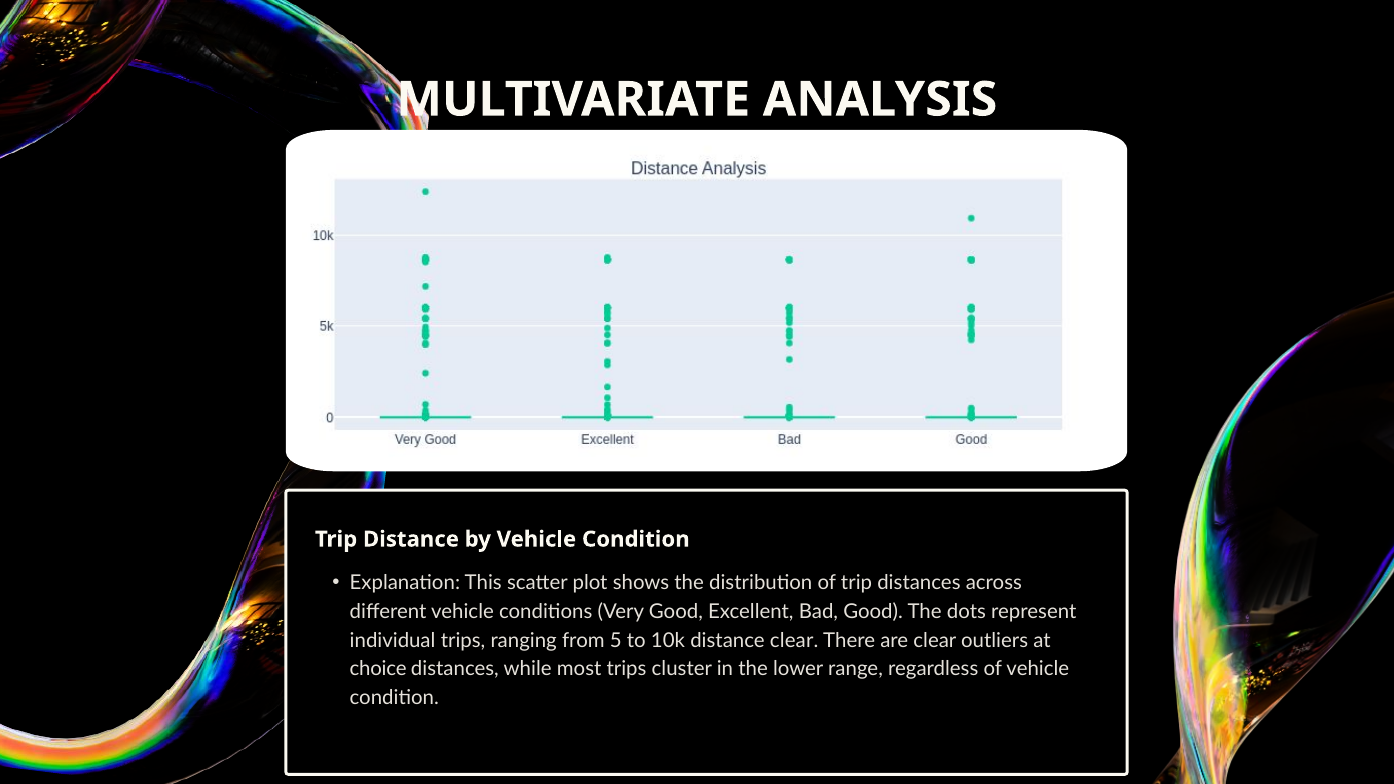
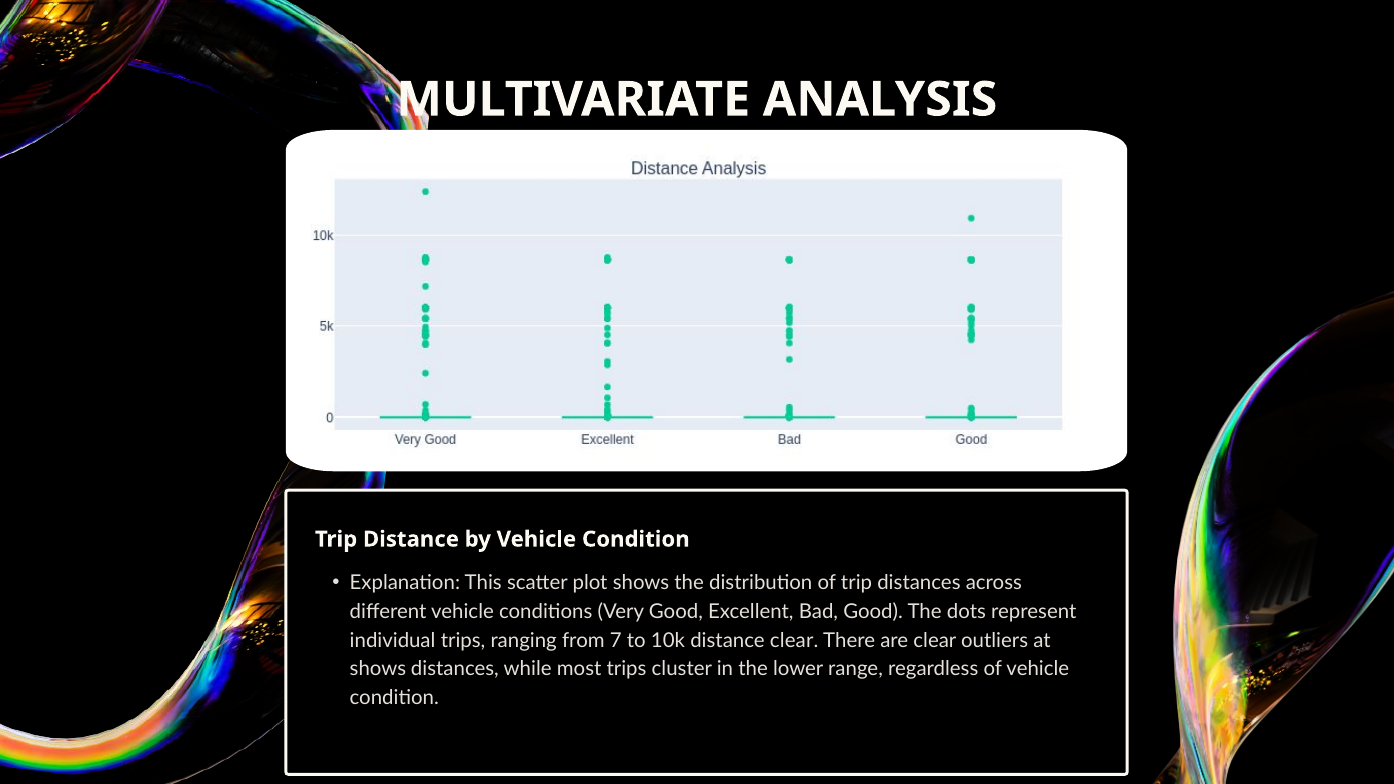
5: 5 -> 7
choice at (378, 669): choice -> shows
